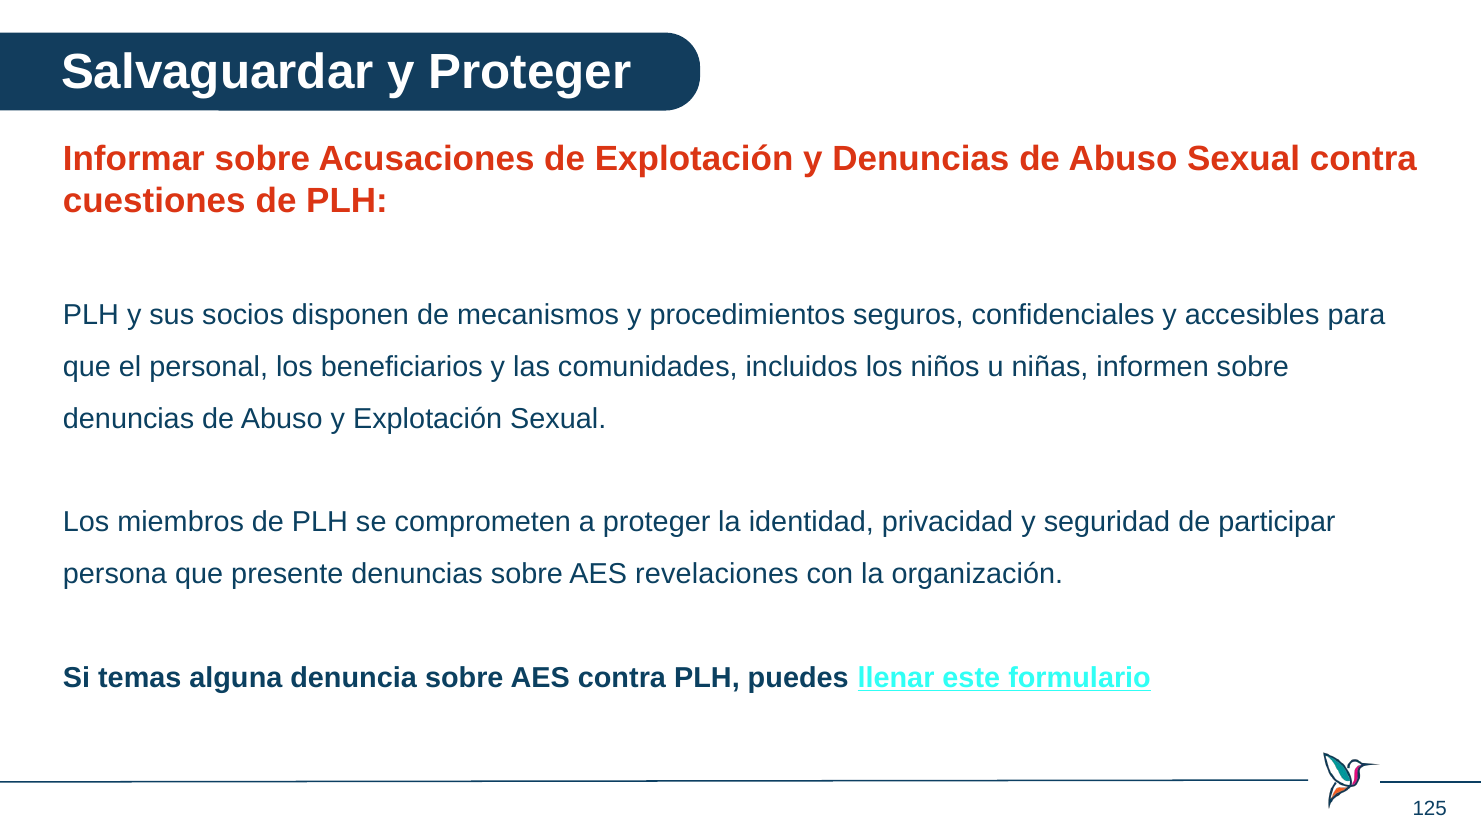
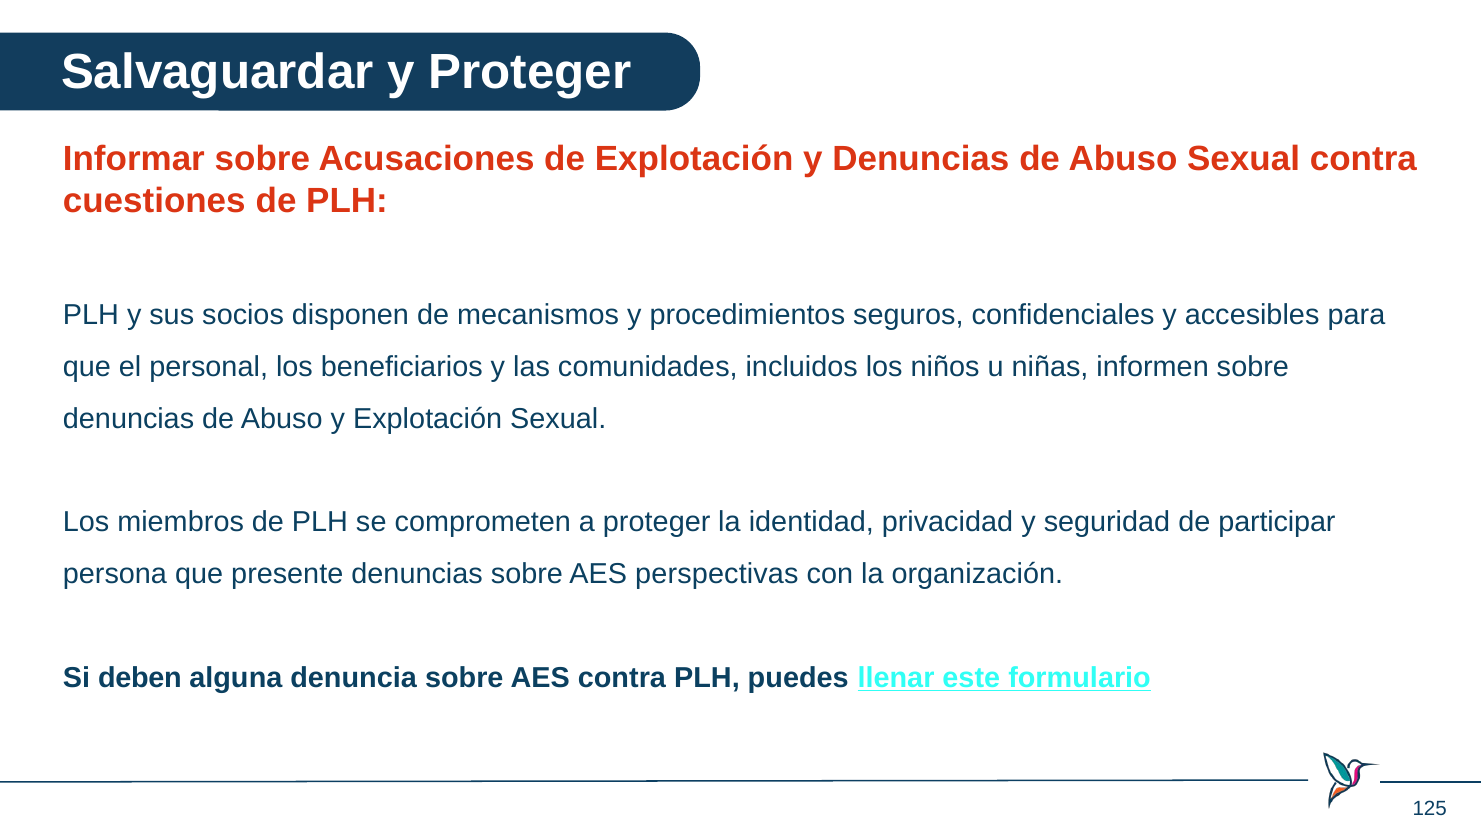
revelaciones: revelaciones -> perspectivas
temas: temas -> deben
